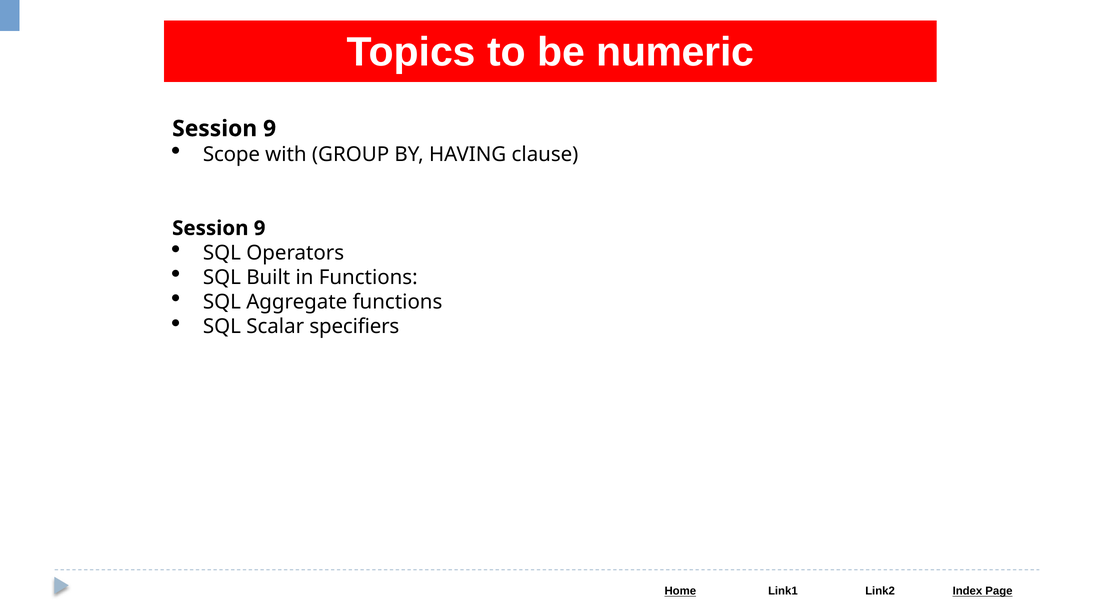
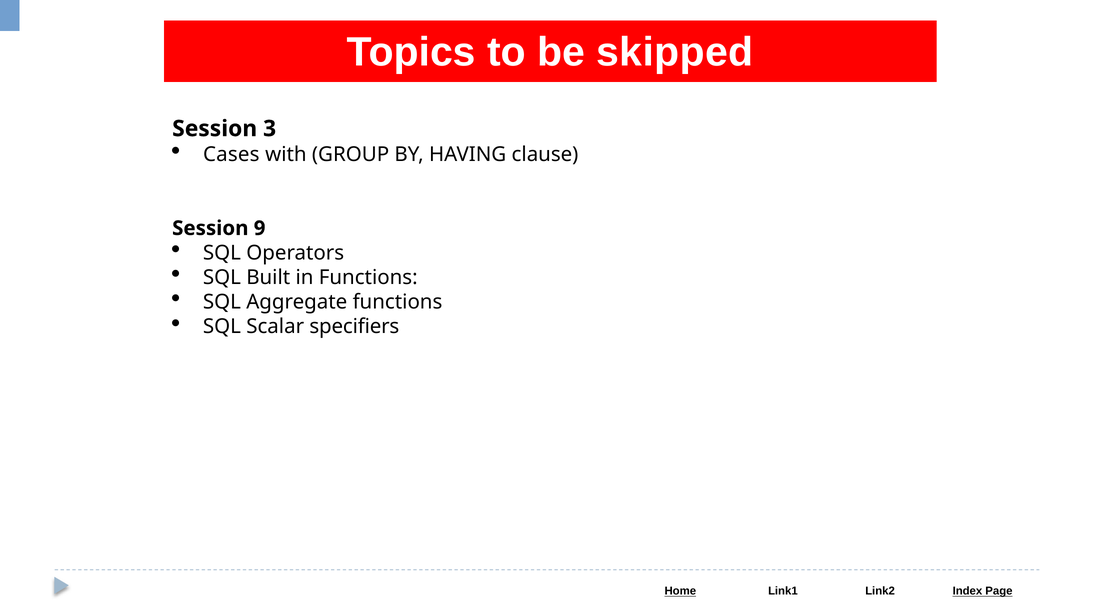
numeric: numeric -> skipped
9 at (270, 129): 9 -> 3
Scope: Scope -> Cases
